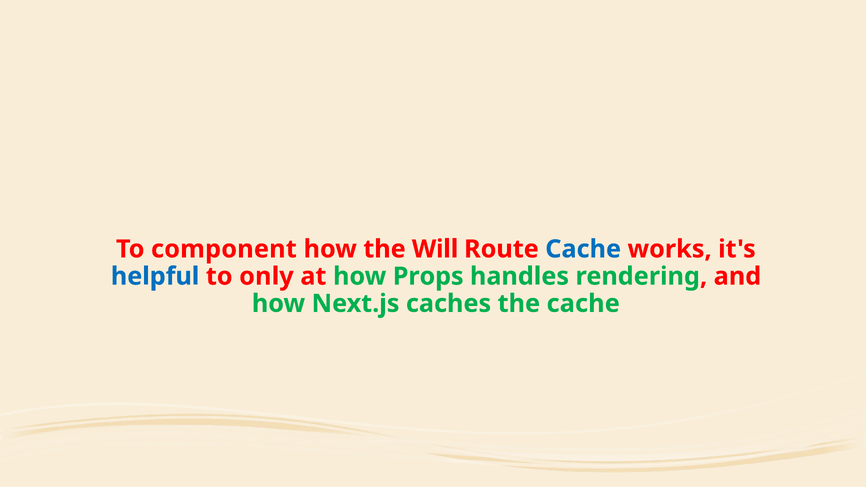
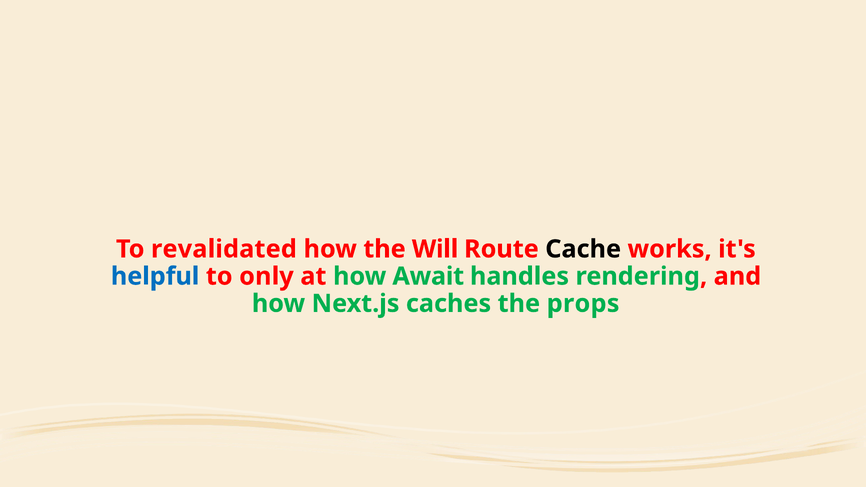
component: component -> revalidated
Cache at (583, 249) colour: blue -> black
Props: Props -> Await
the cache: cache -> props
